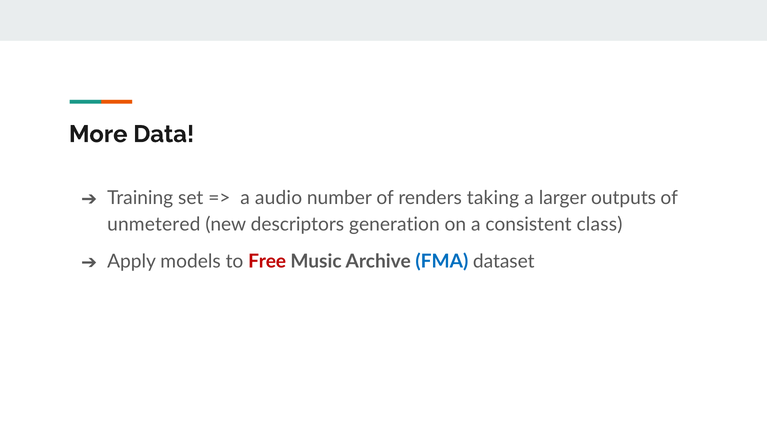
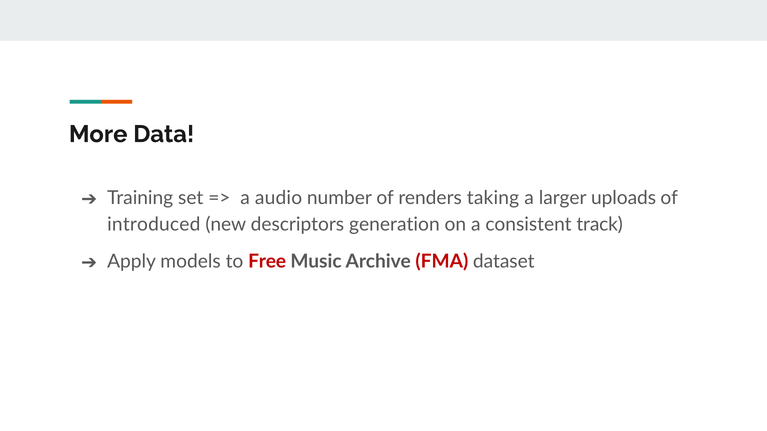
outputs: outputs -> uploads
unmetered: unmetered -> introduced
class: class -> track
FMA colour: blue -> red
